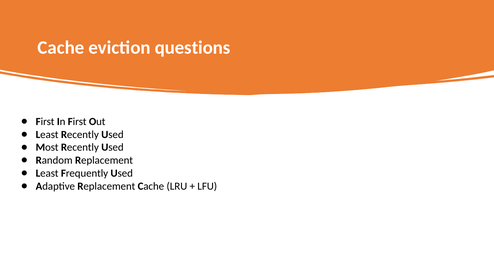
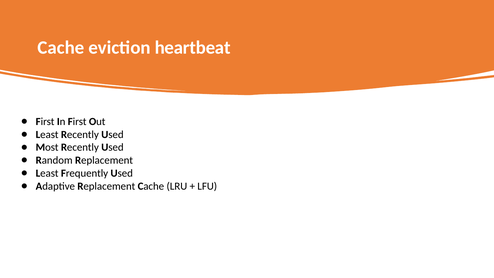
questions: questions -> heartbeat
